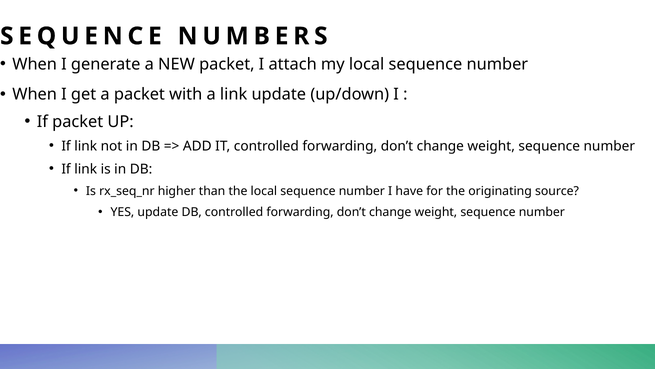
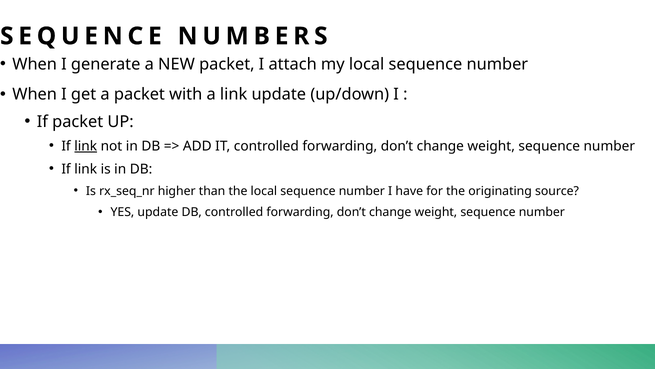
link at (86, 146) underline: none -> present
